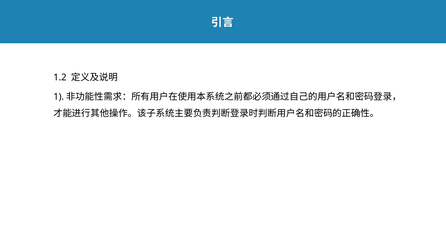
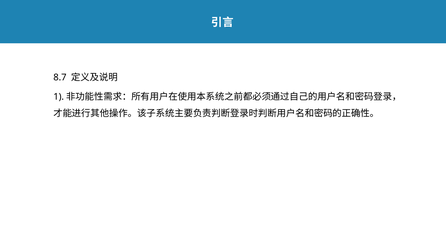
1.2: 1.2 -> 8.7
